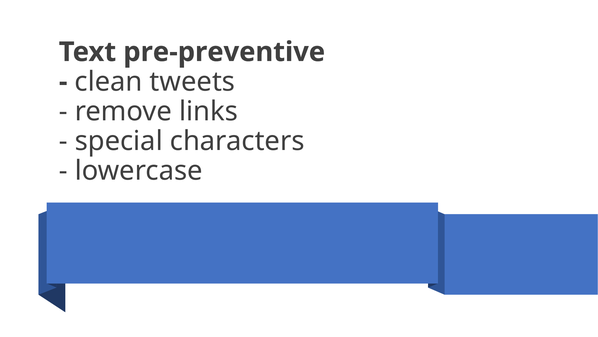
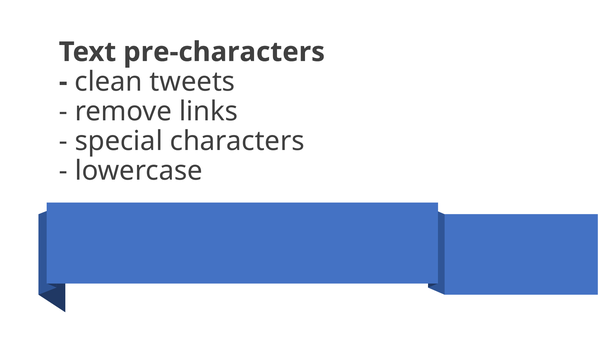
pre-preventive: pre-preventive -> pre-characters
